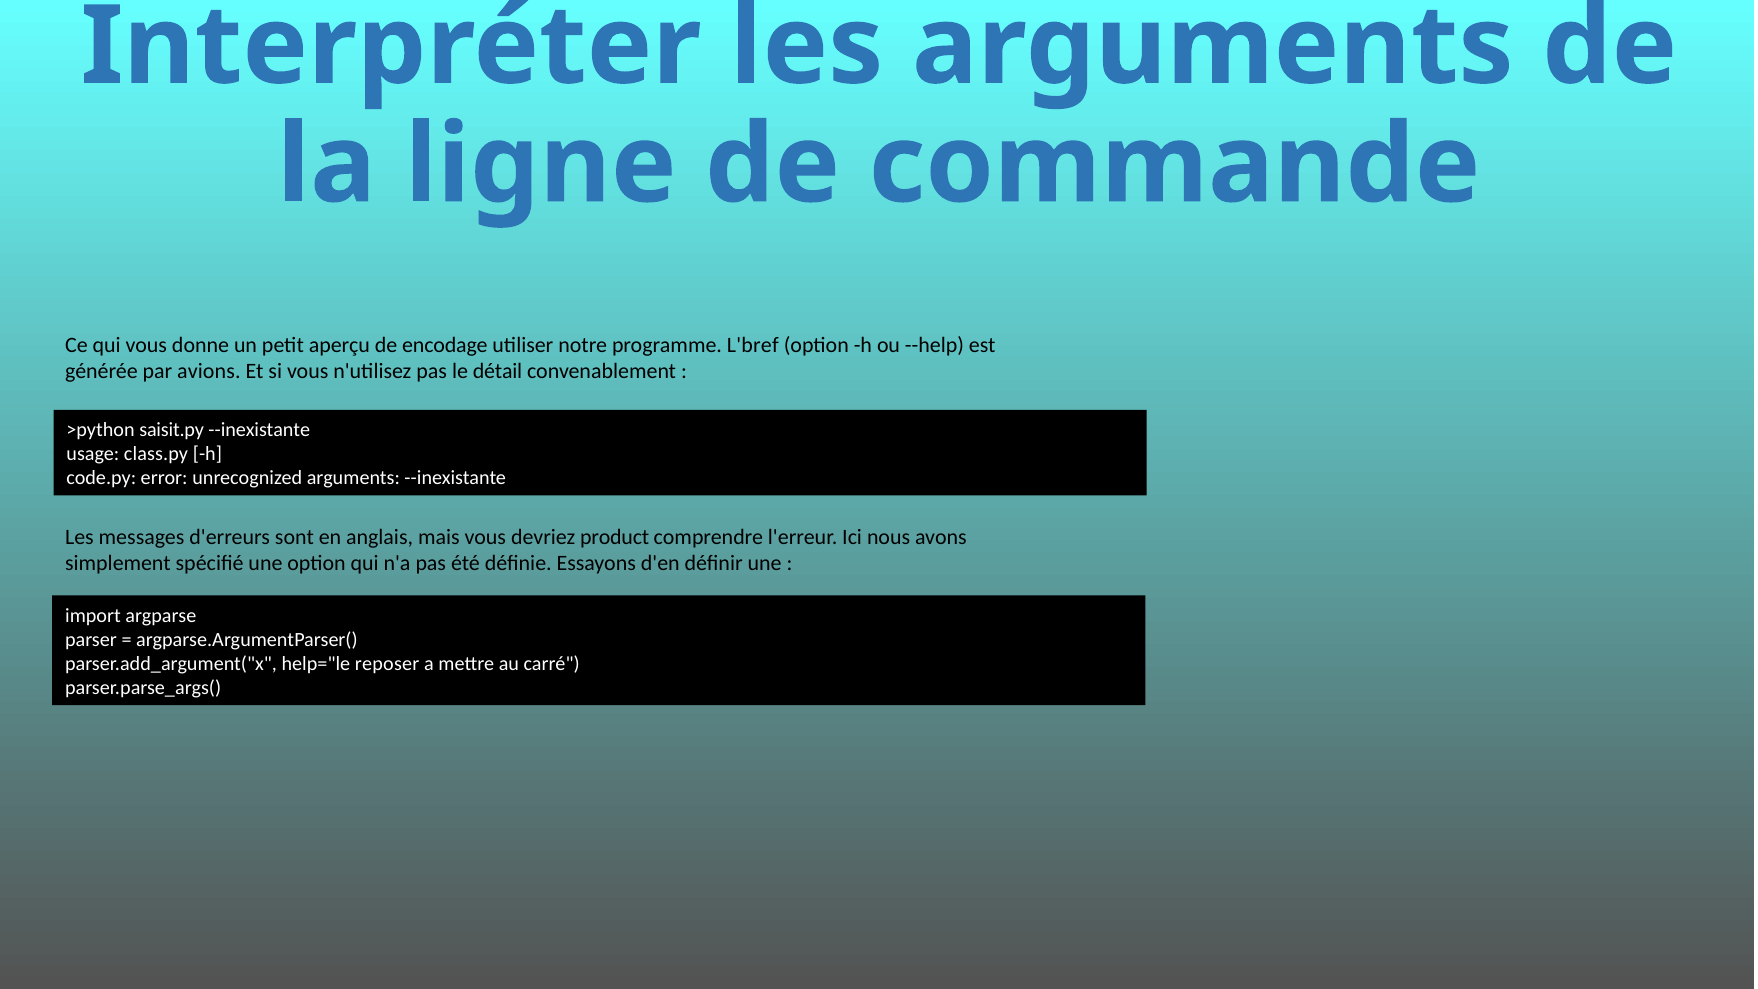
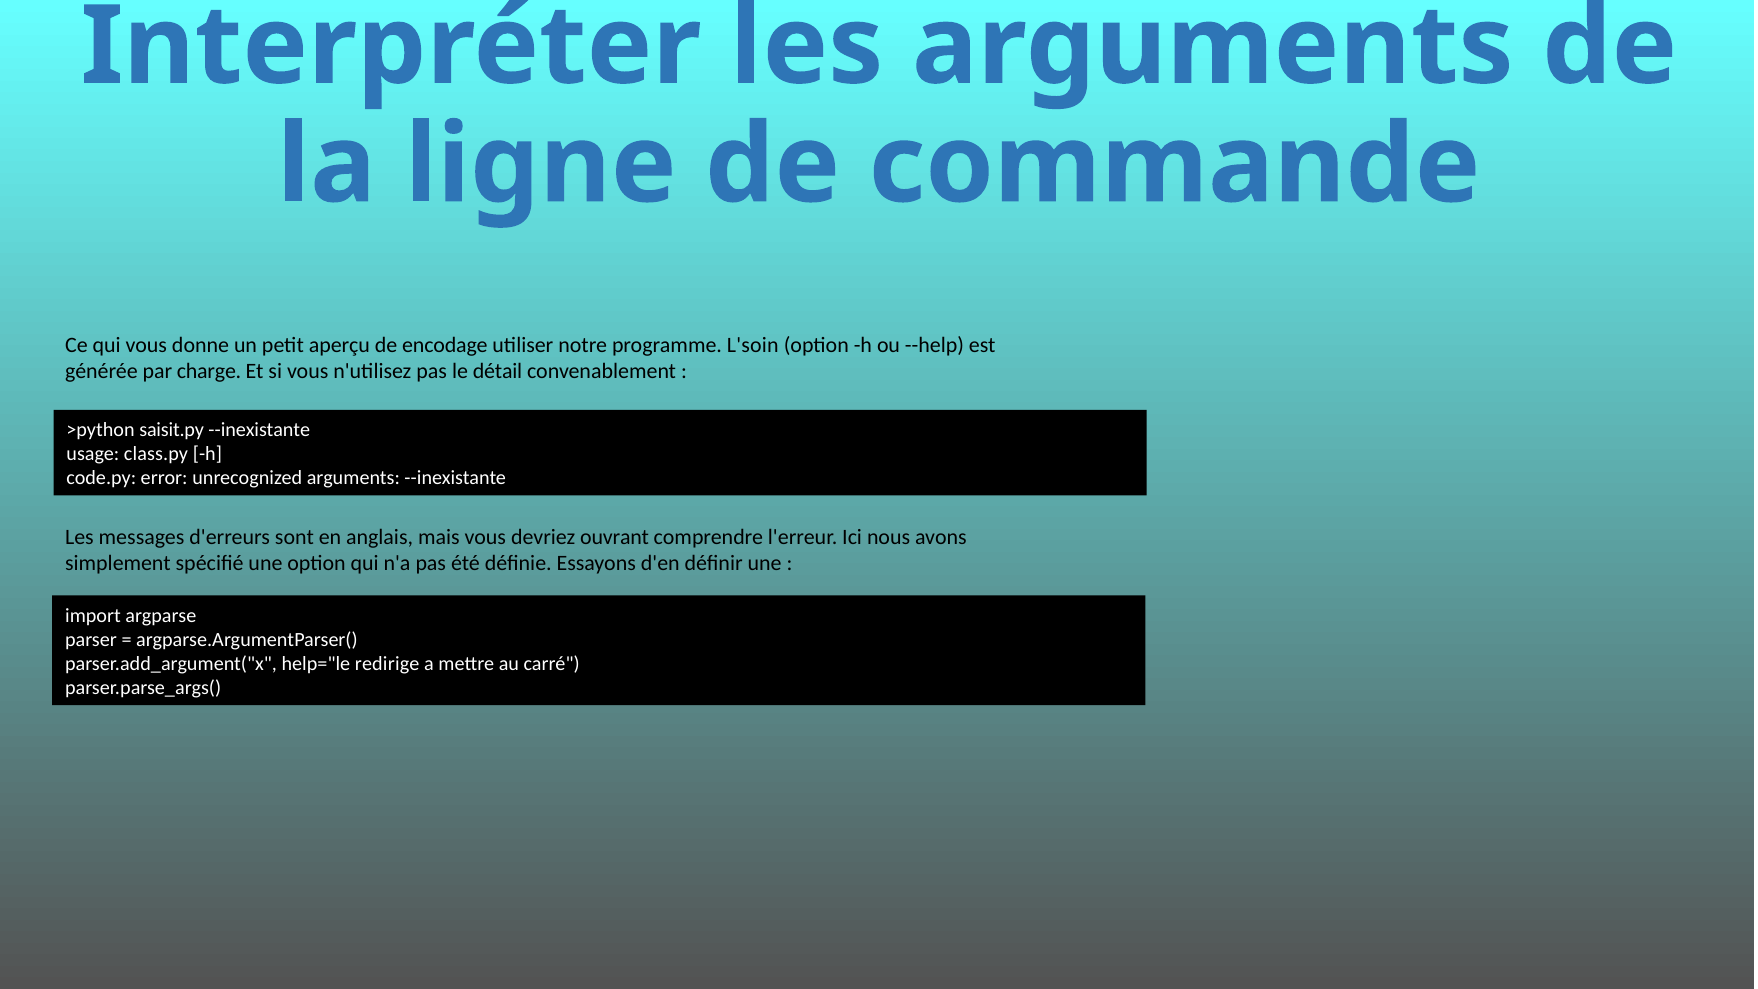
L'bref: L'bref -> L'soin
avions: avions -> charge
product: product -> ouvrant
reposer: reposer -> redirige
